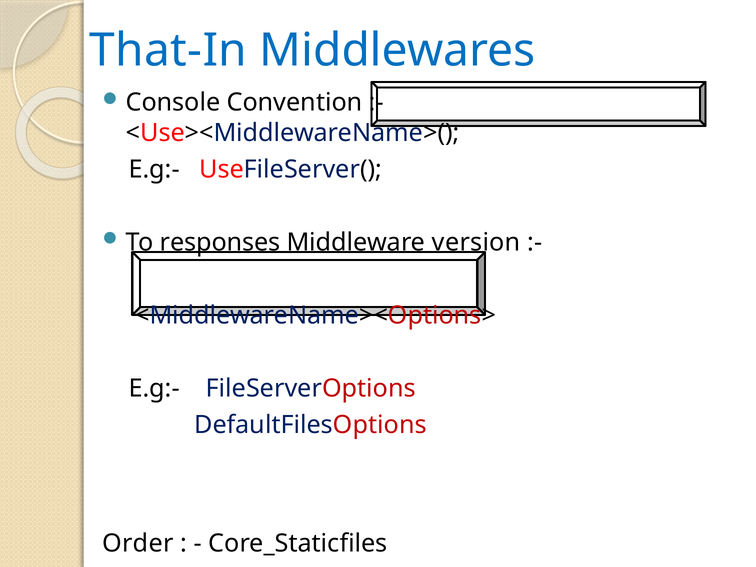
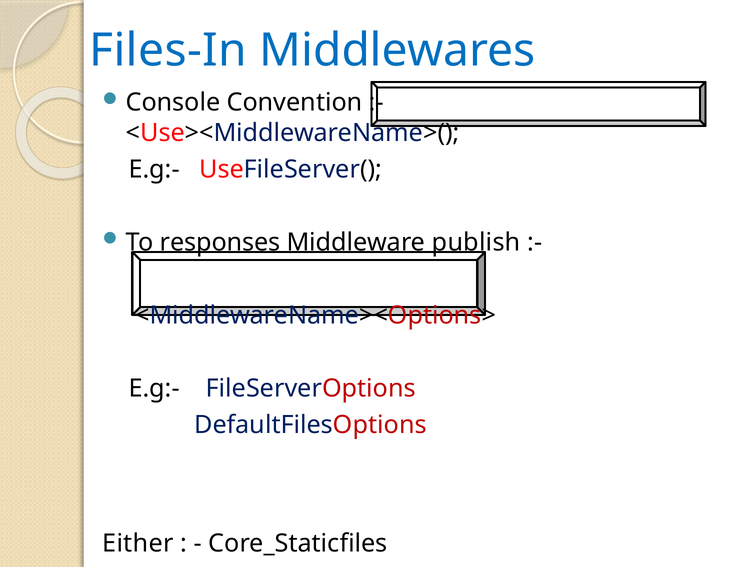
That-In: That-In -> Files-In
version: version -> publish
Order: Order -> Either
